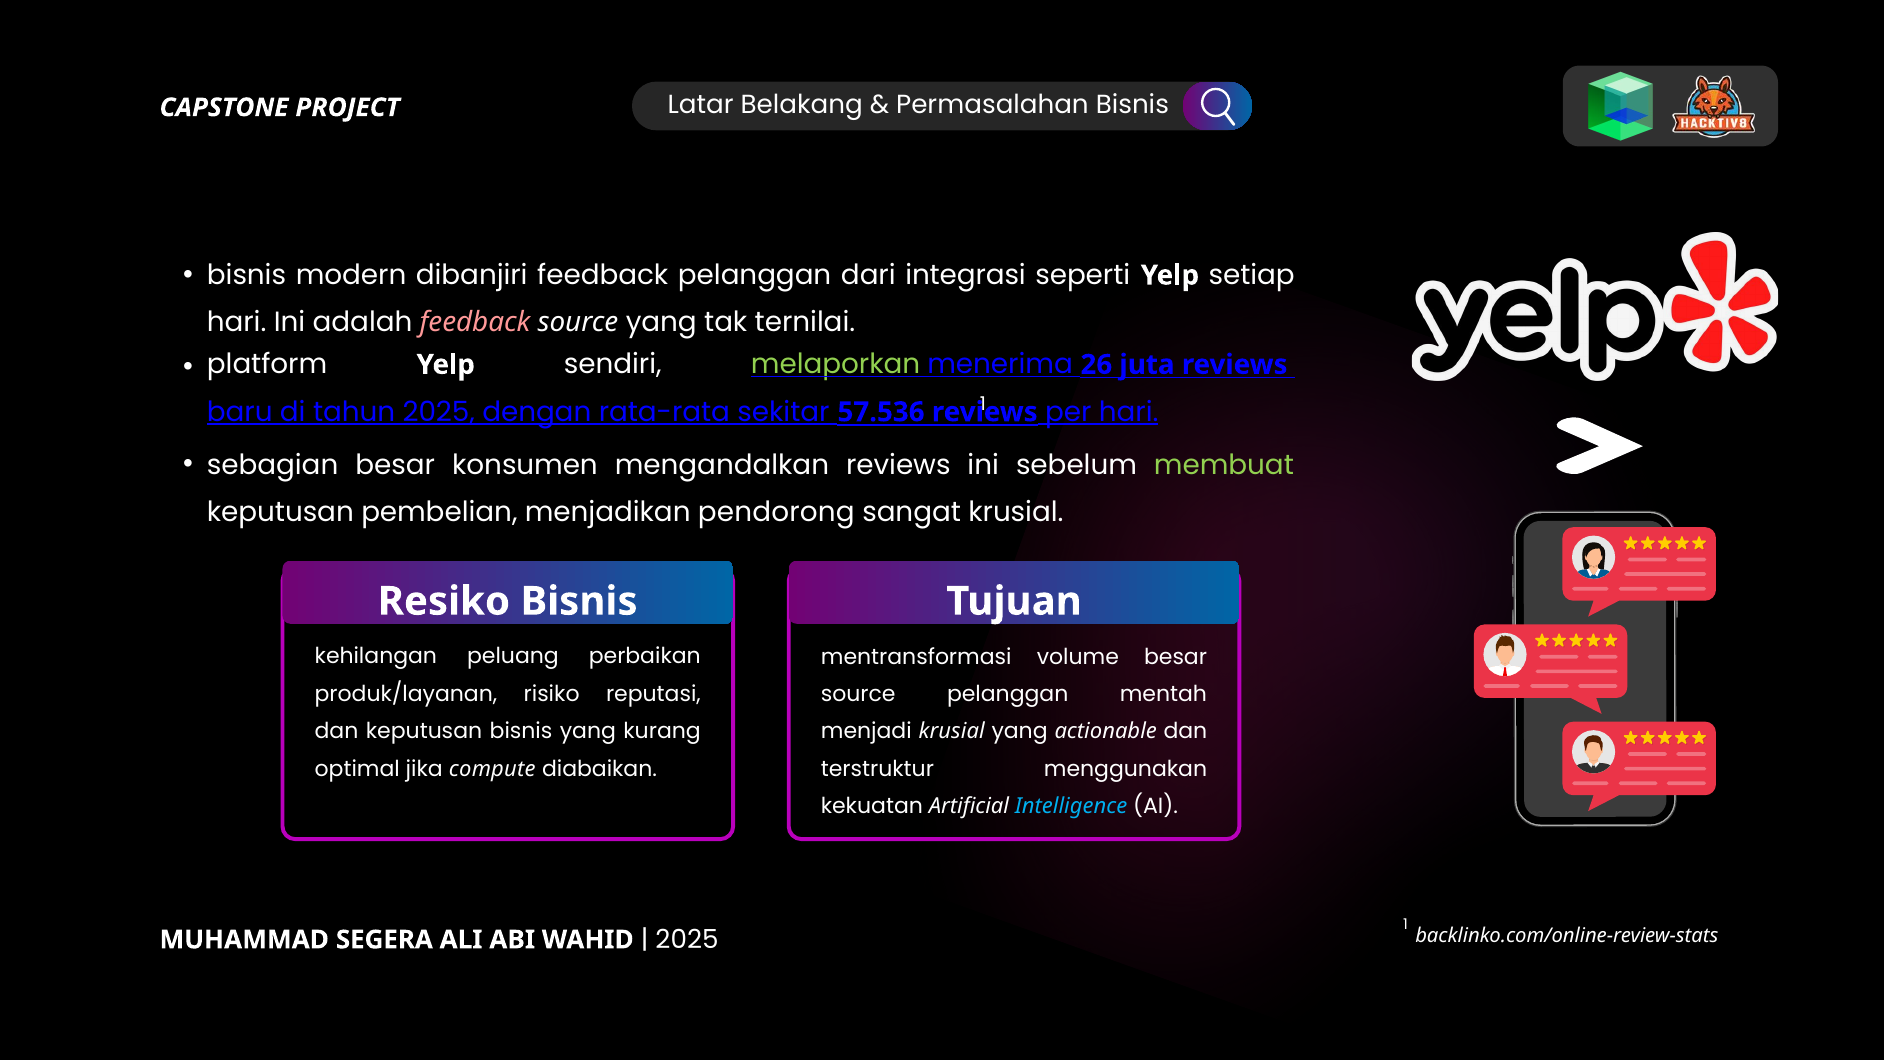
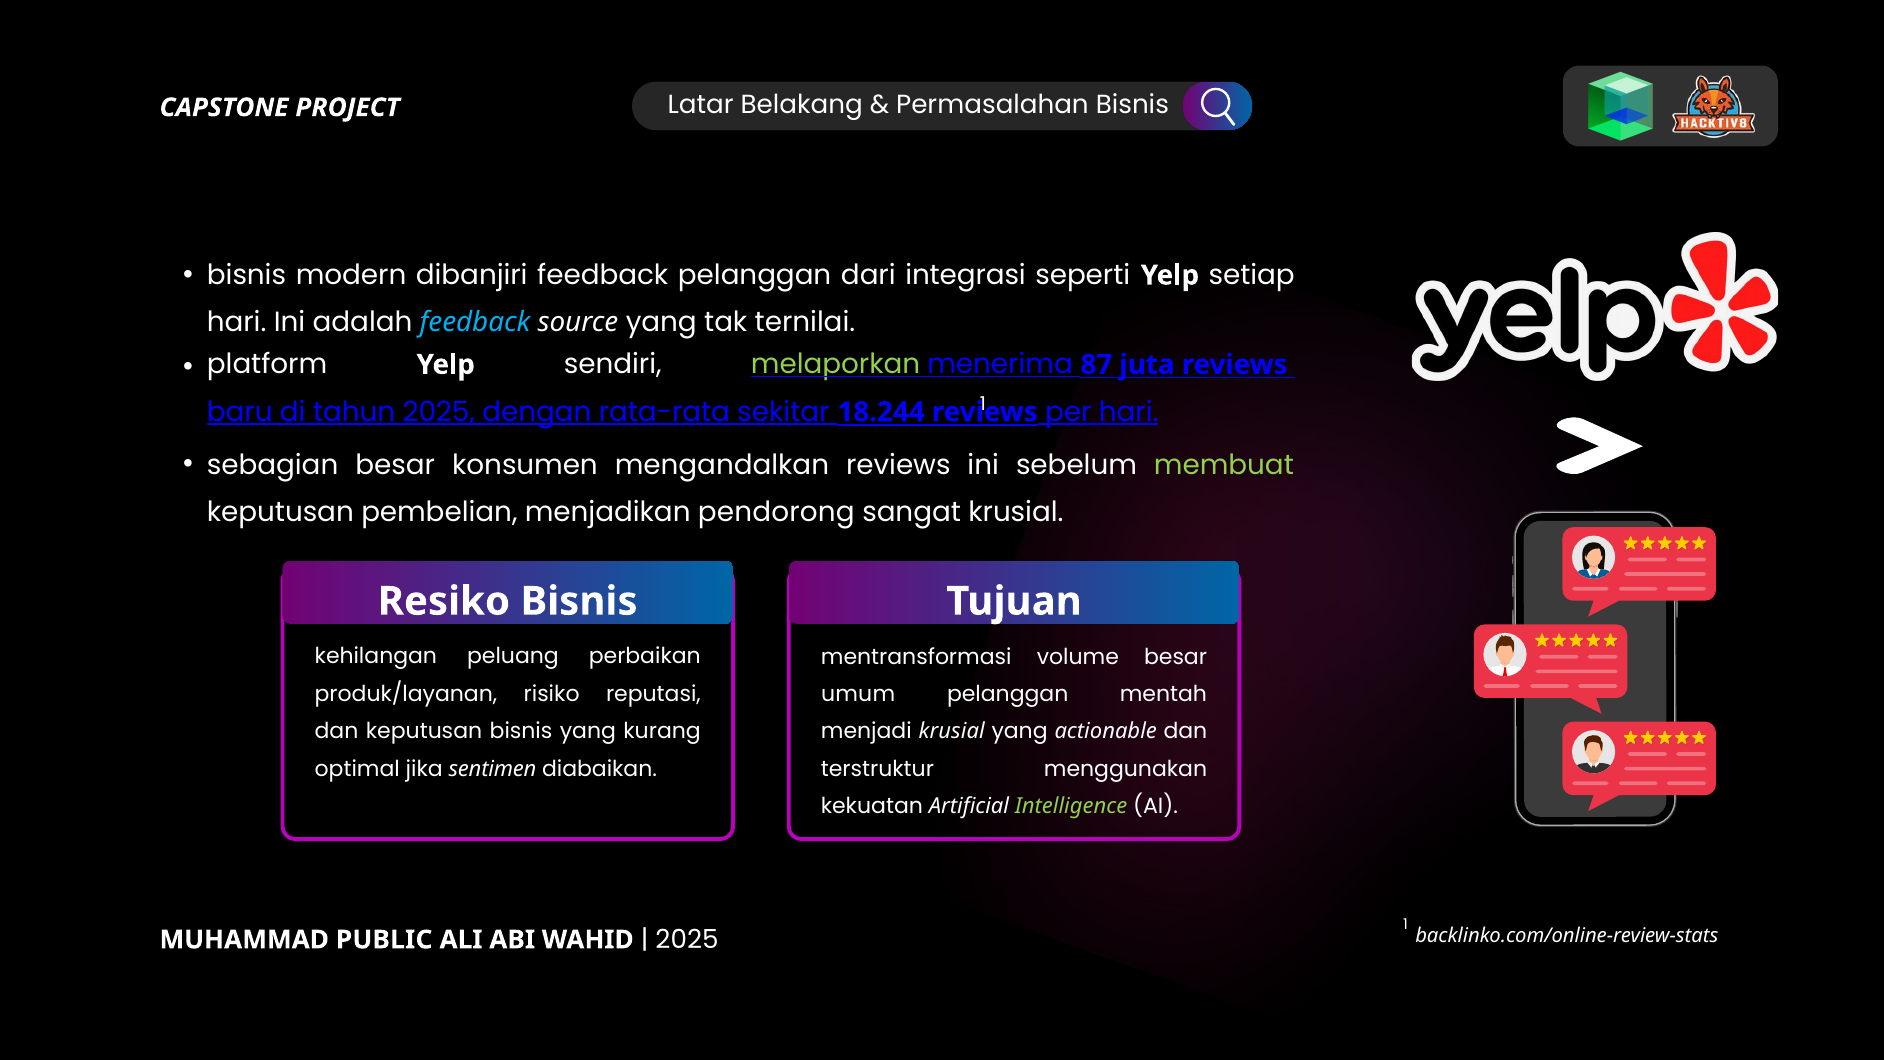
feedback at (475, 323) colour: pink -> light blue
26: 26 -> 87
57.536: 57.536 -> 18.244
source at (858, 694): source -> umum
compute: compute -> sentimen
Intelligence colour: light blue -> light green
SEGERA: SEGERA -> PUBLIC
